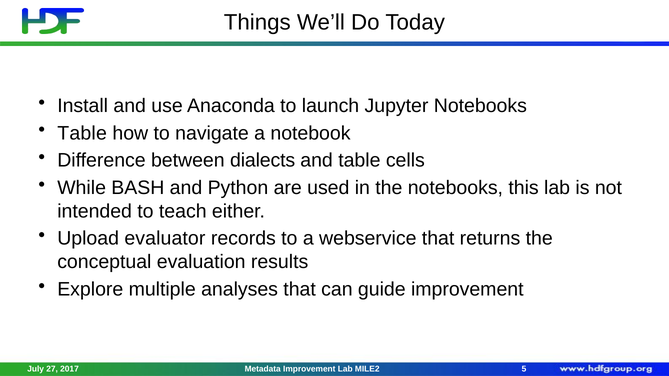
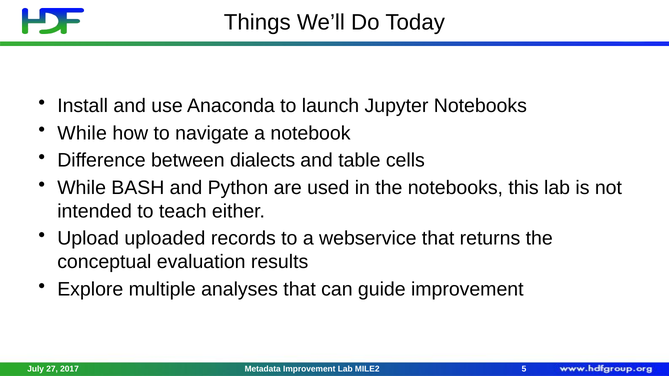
Table at (82, 133): Table -> While
evaluator: evaluator -> uploaded
